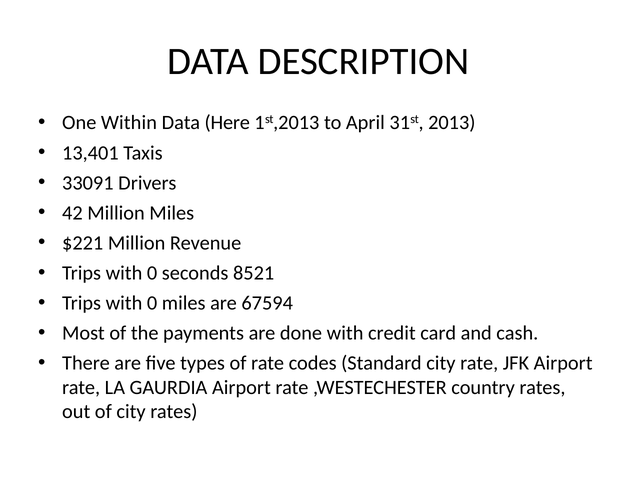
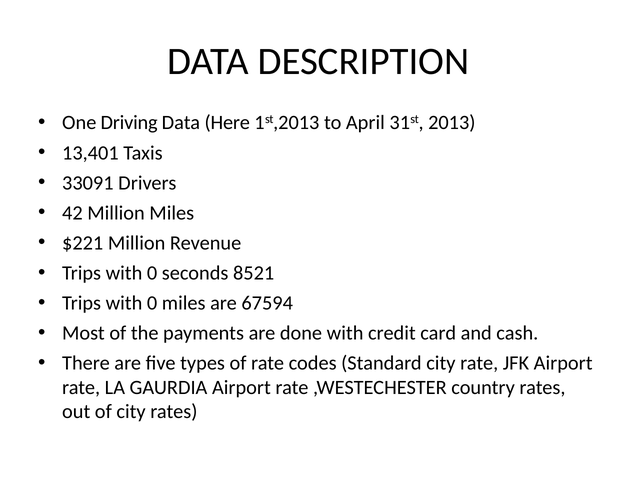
Within: Within -> Driving
